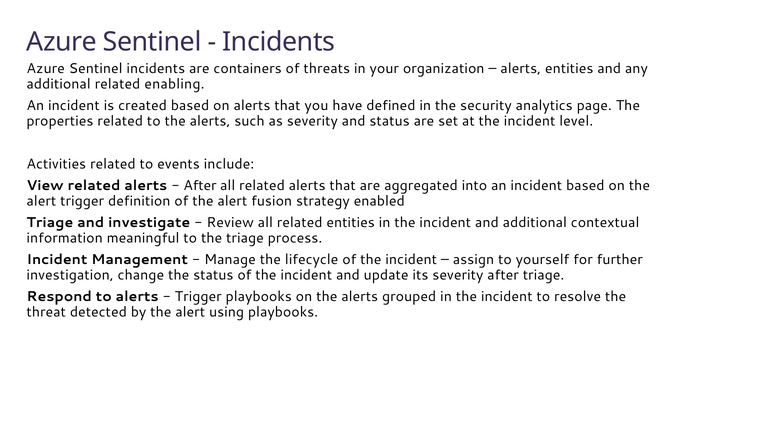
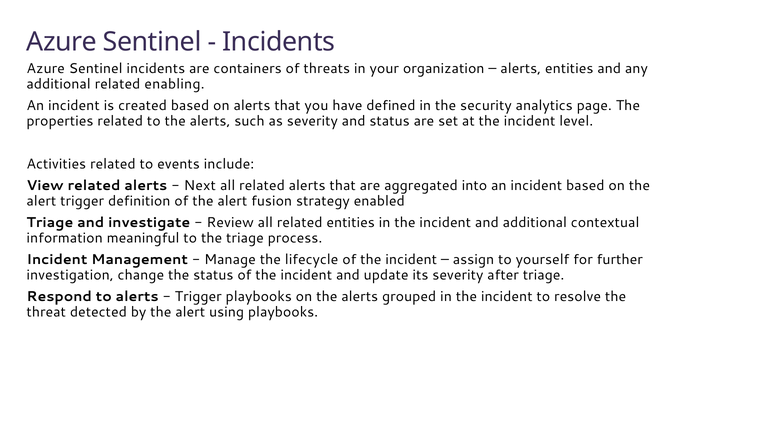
After at (200, 186): After -> Next
